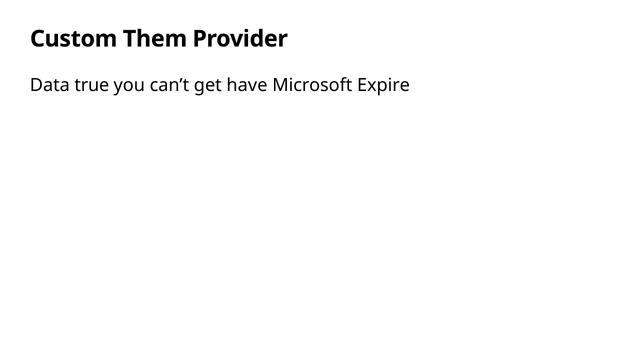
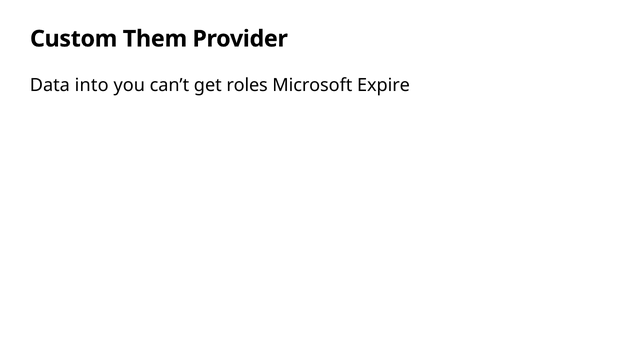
true: true -> into
have: have -> roles
